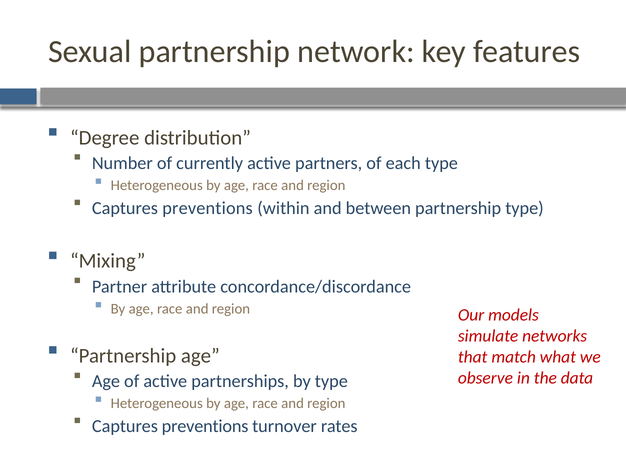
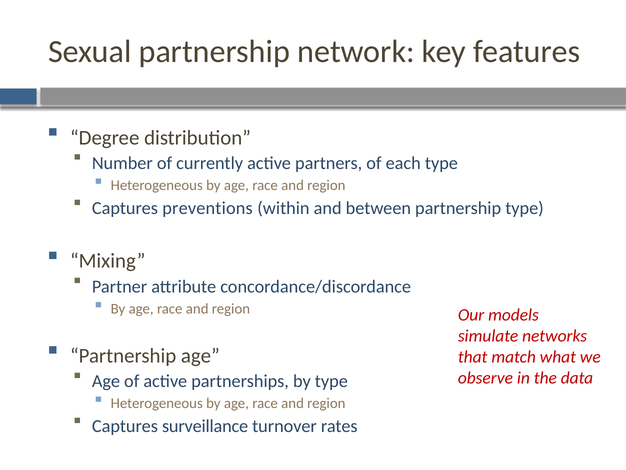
preventions at (205, 426): preventions -> surveillance
